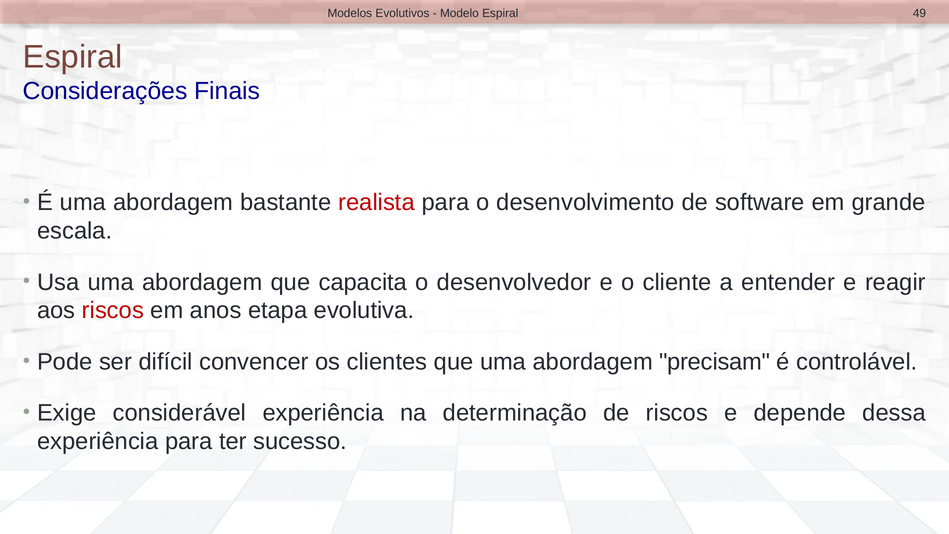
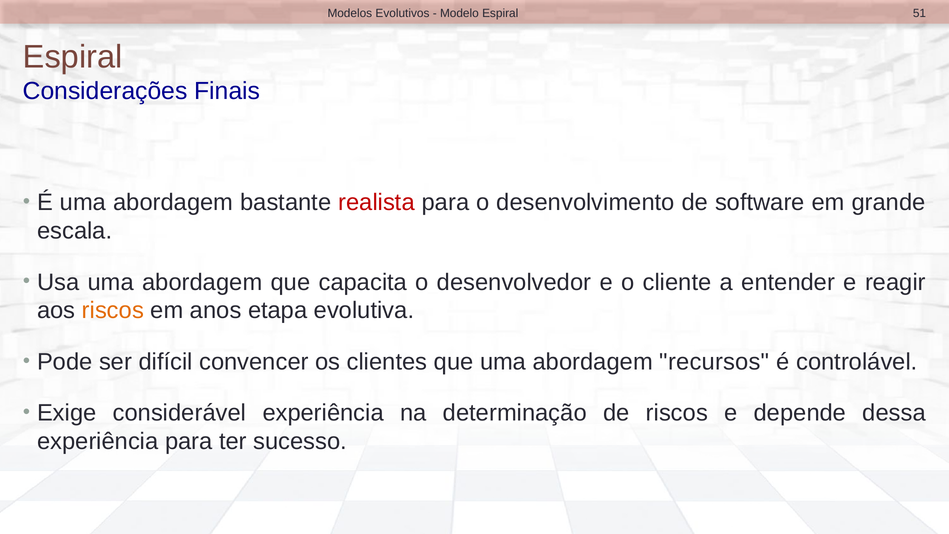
49: 49 -> 51
riscos at (113, 311) colour: red -> orange
precisam: precisam -> recursos
